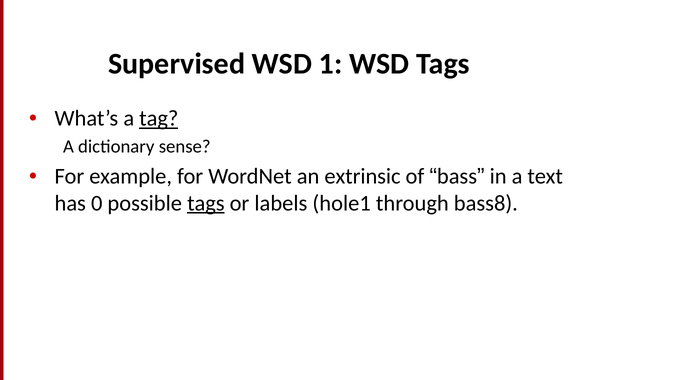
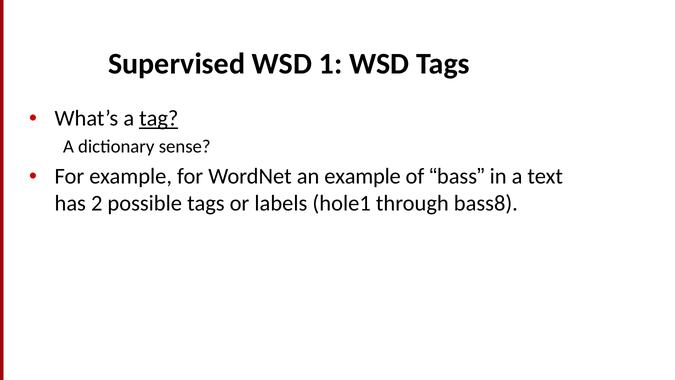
an extrinsic: extrinsic -> example
0: 0 -> 2
tags at (206, 203) underline: present -> none
